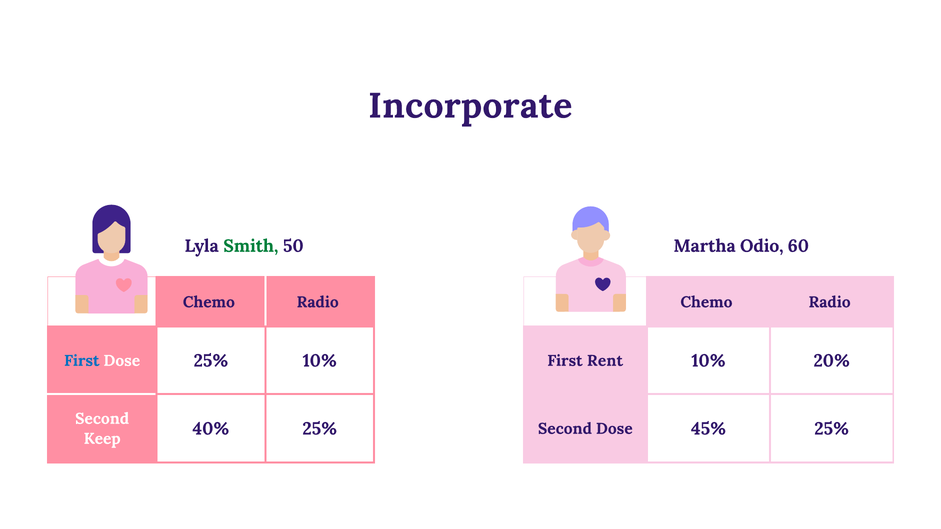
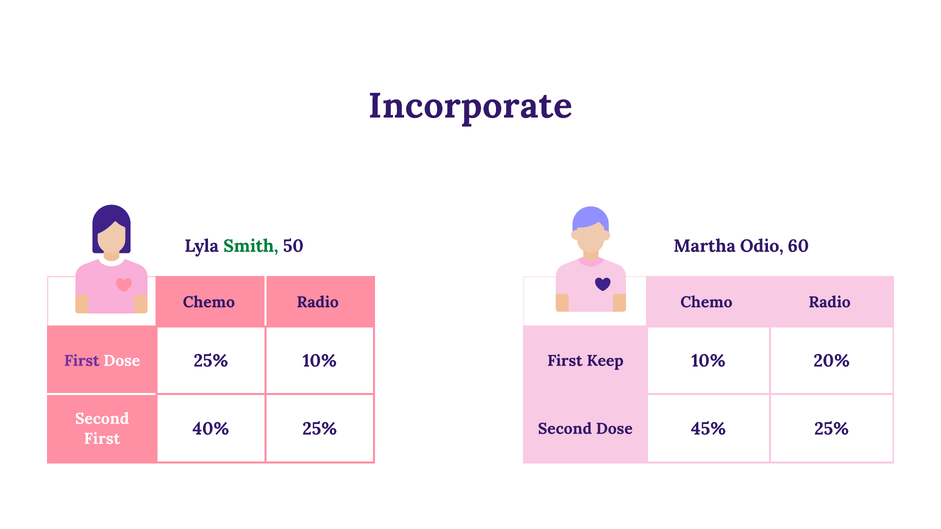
First at (82, 361) colour: blue -> purple
Rent: Rent -> Keep
Keep at (102, 439): Keep -> First
